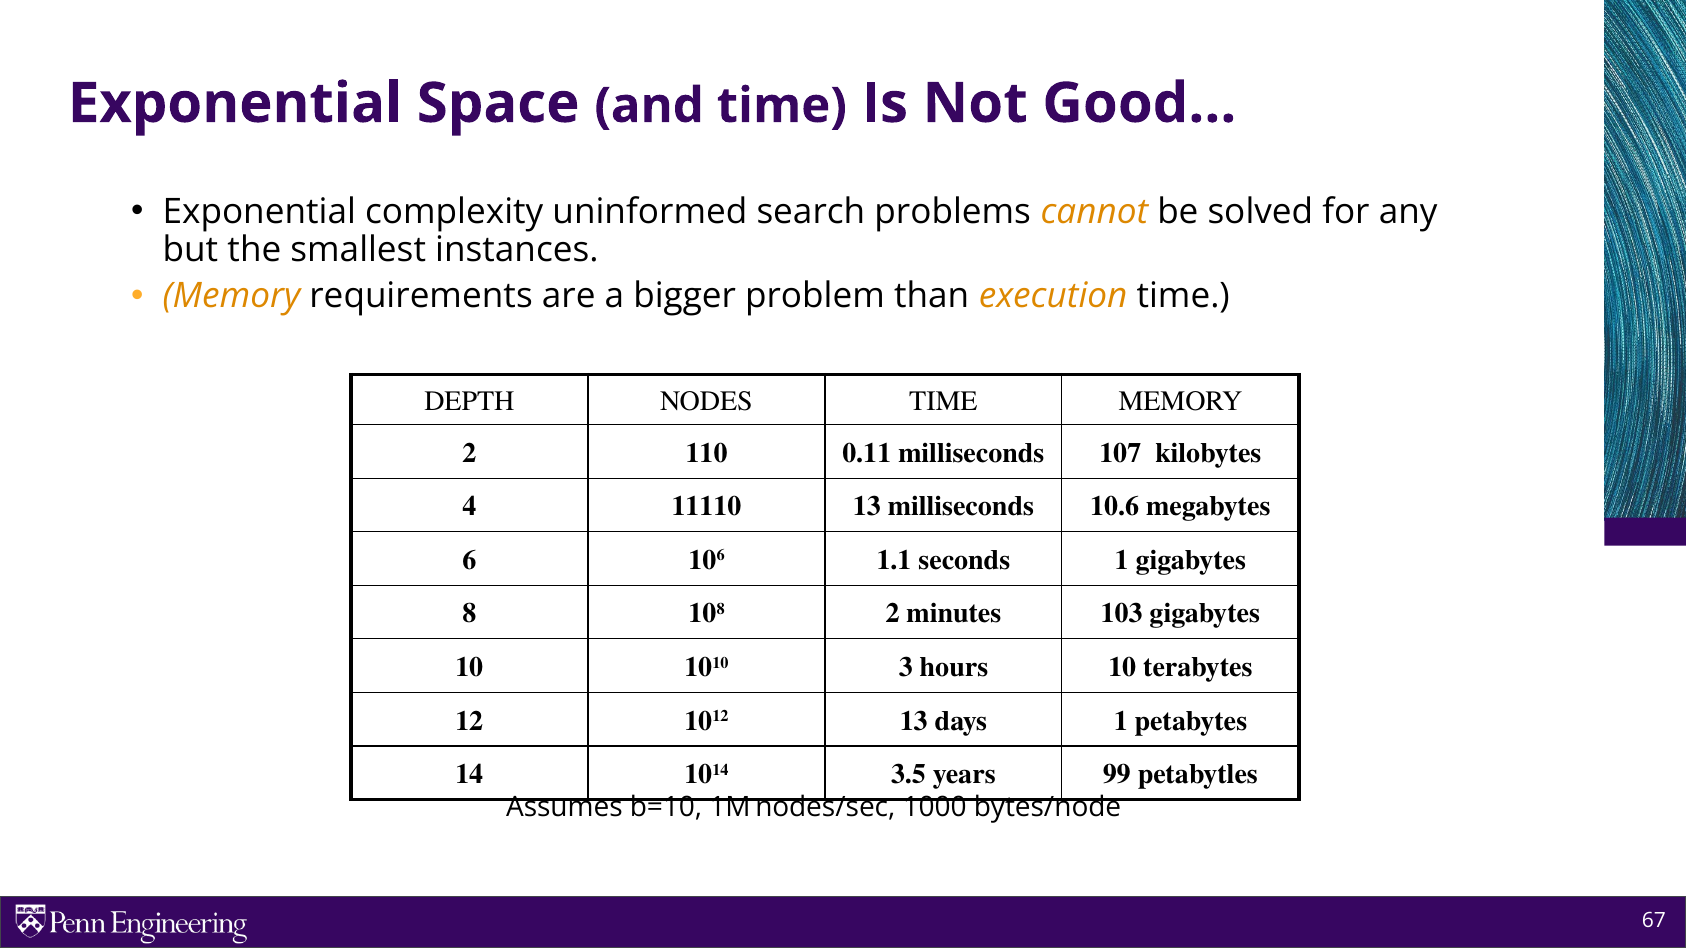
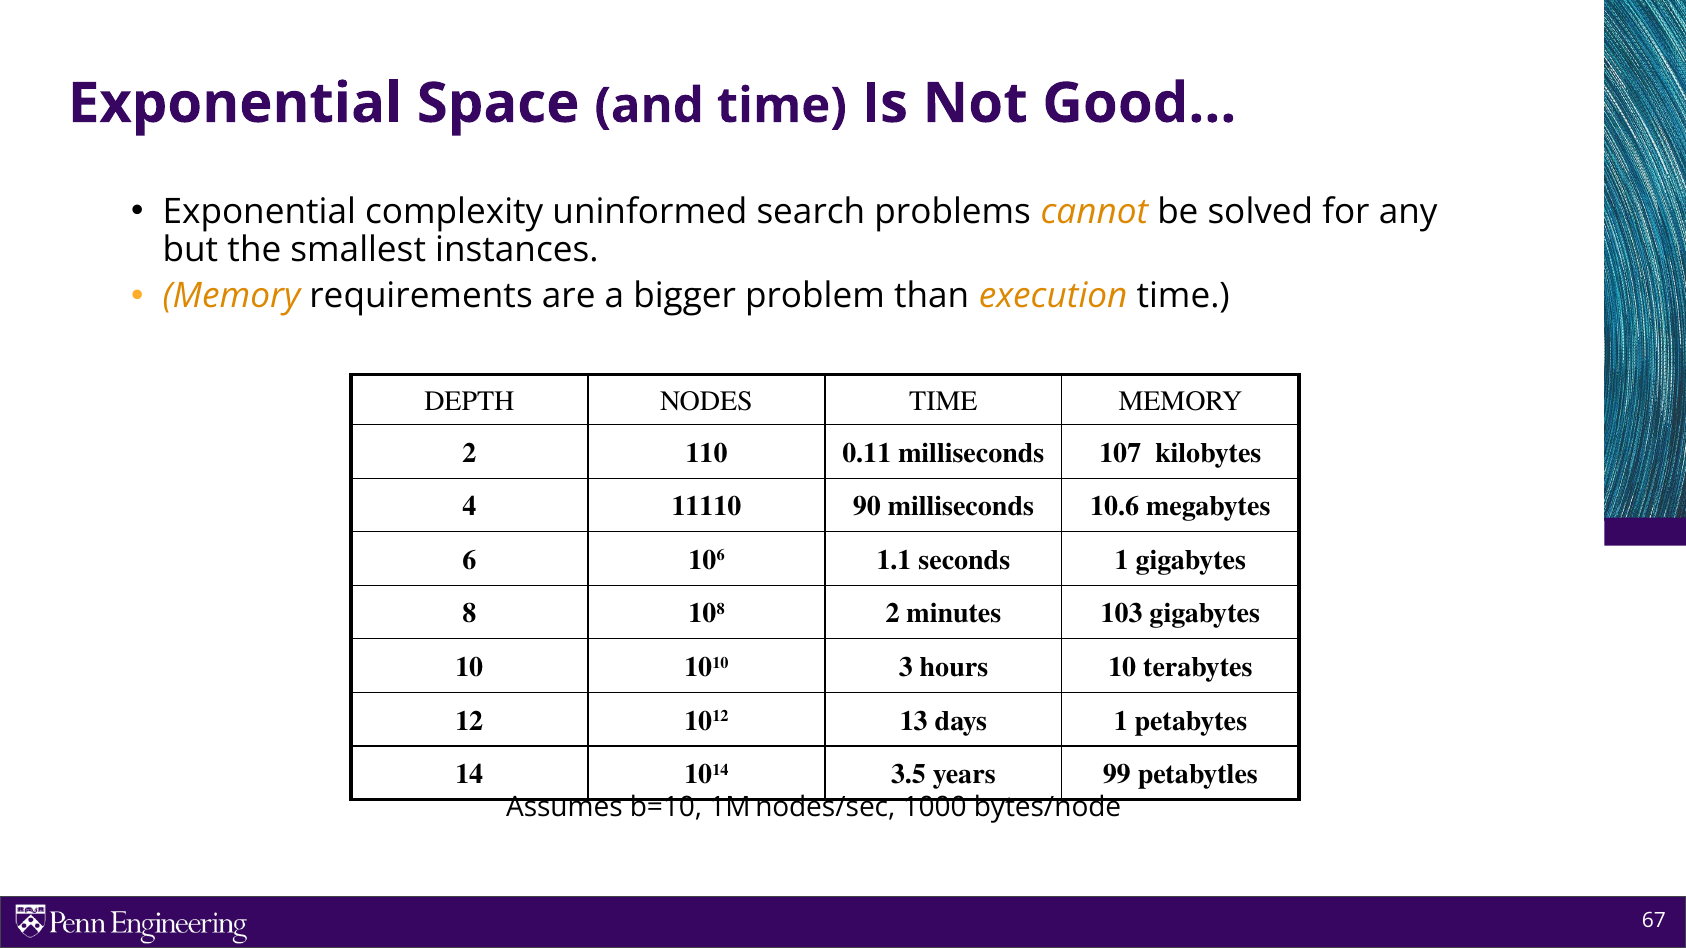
11110 13: 13 -> 90
